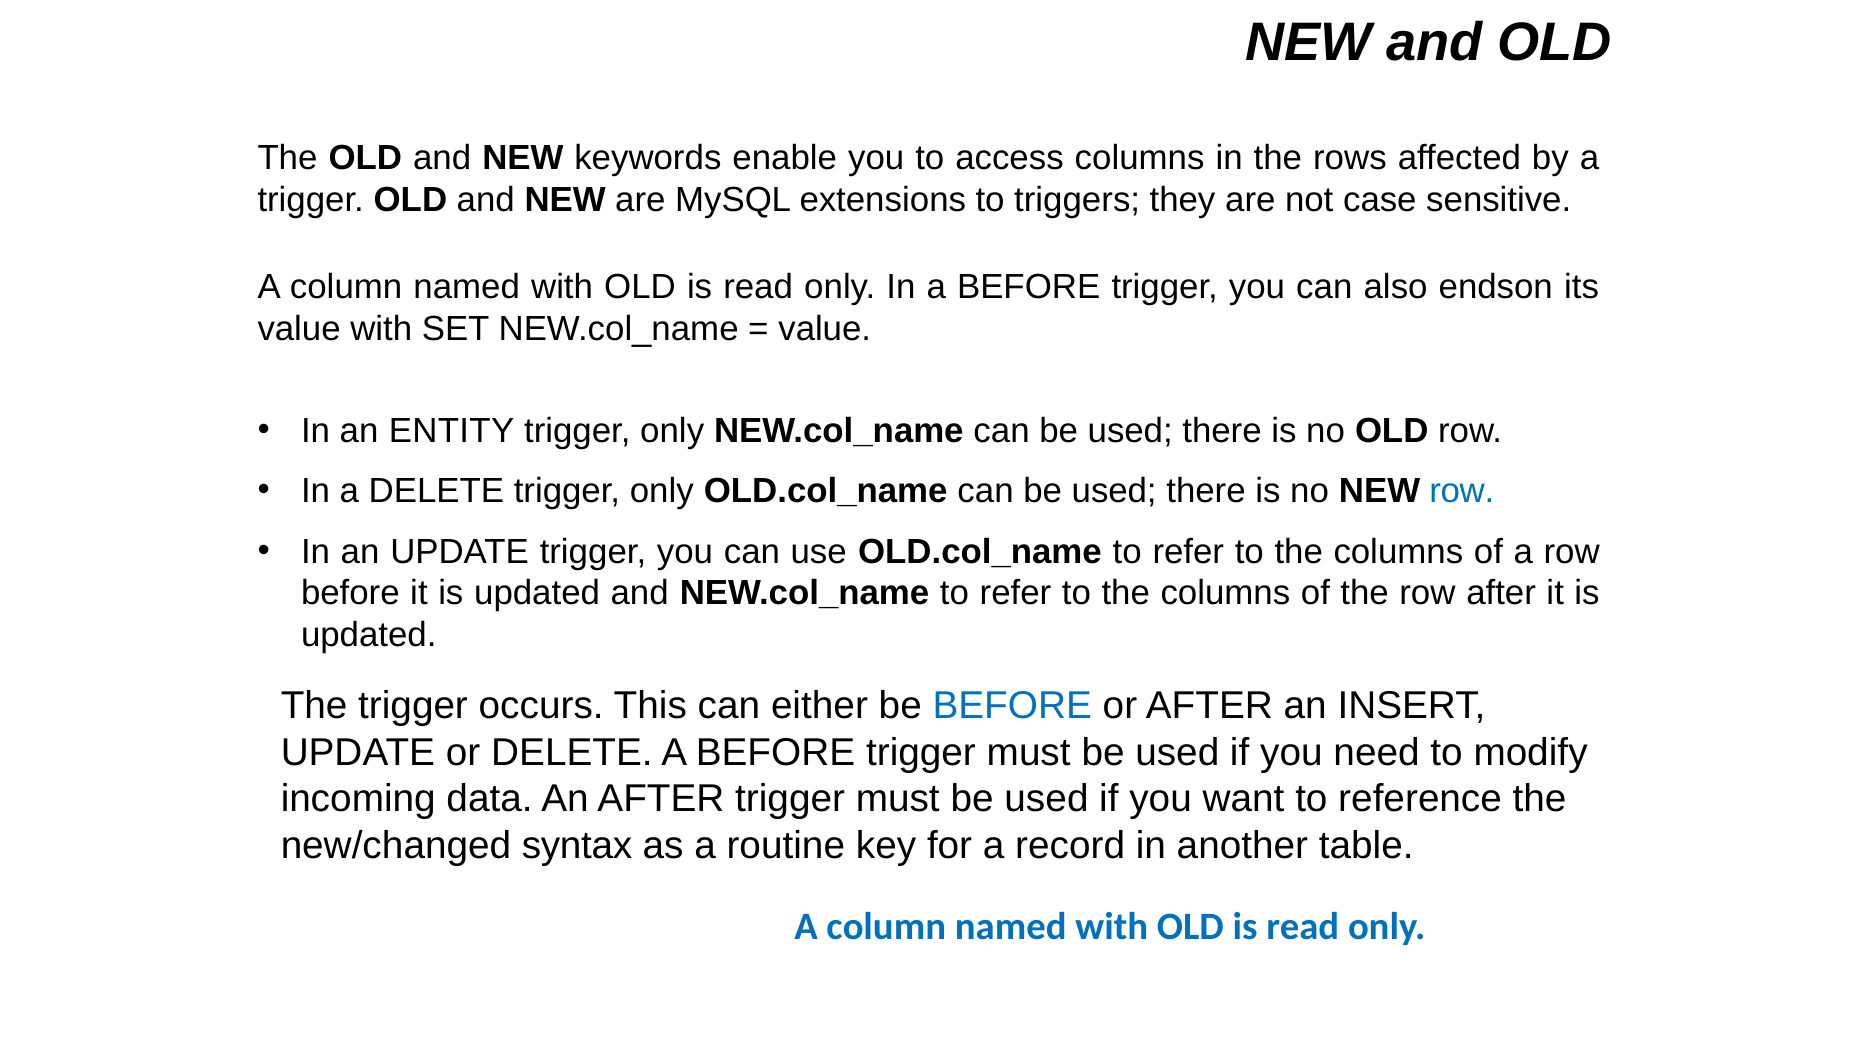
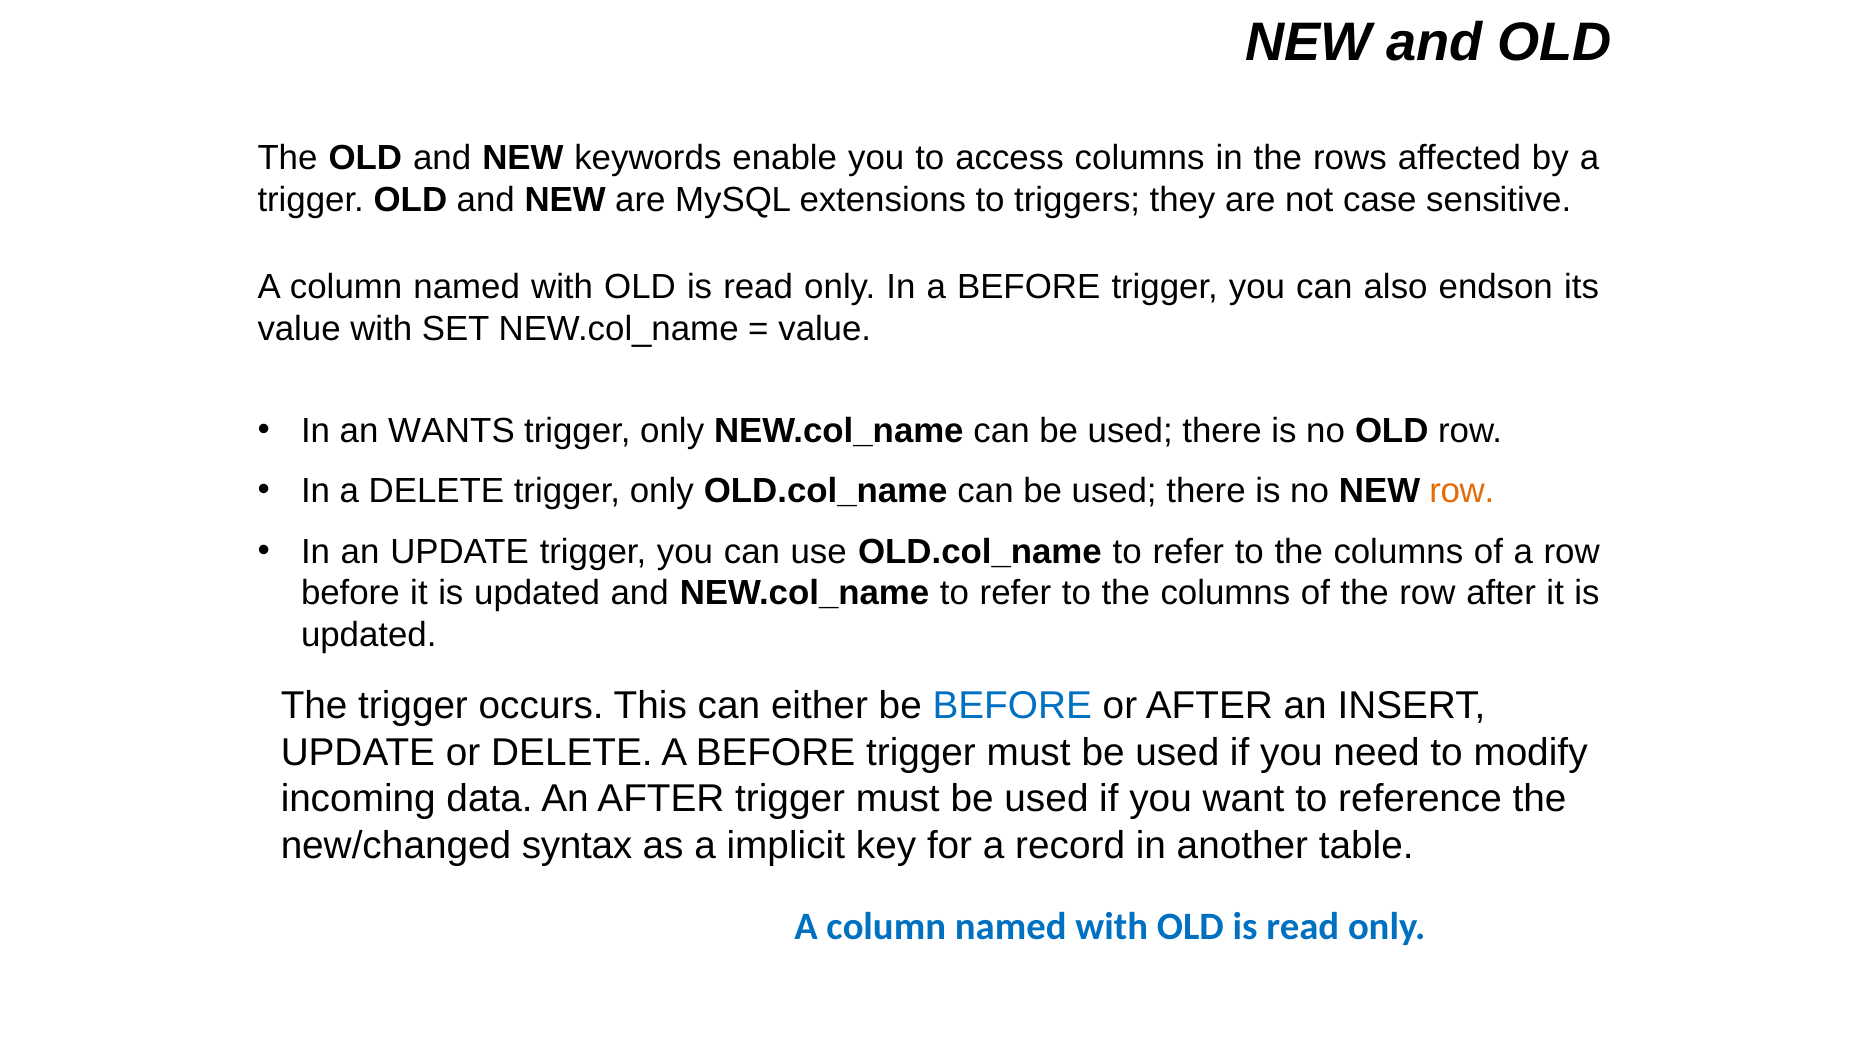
ENTITY: ENTITY -> WANTS
row at (1462, 491) colour: blue -> orange
routine: routine -> implicit
